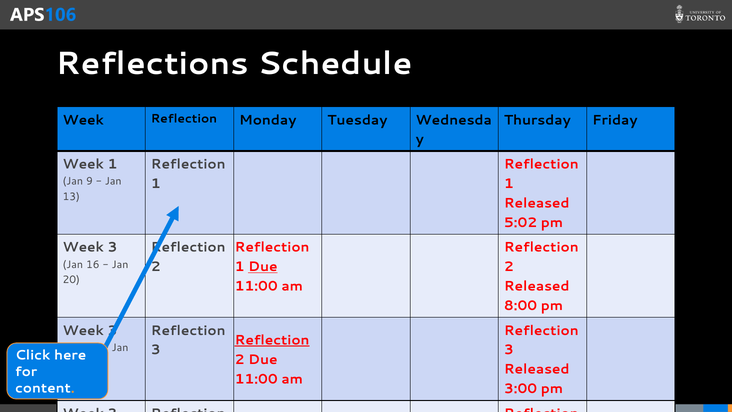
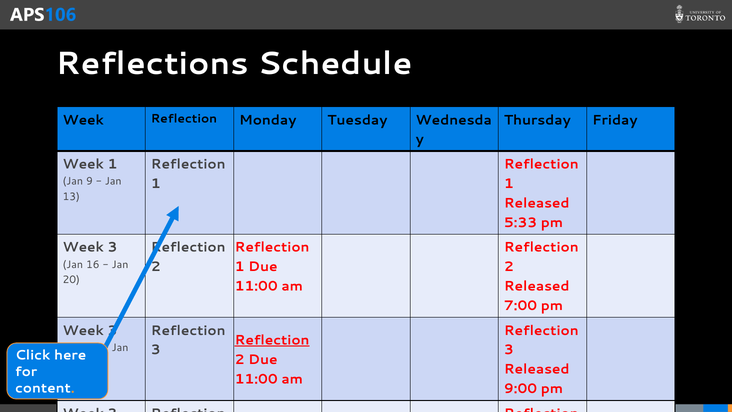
5:02: 5:02 -> 5:33
Due at (263, 267) underline: present -> none
8:00: 8:00 -> 7:00
3:00: 3:00 -> 9:00
